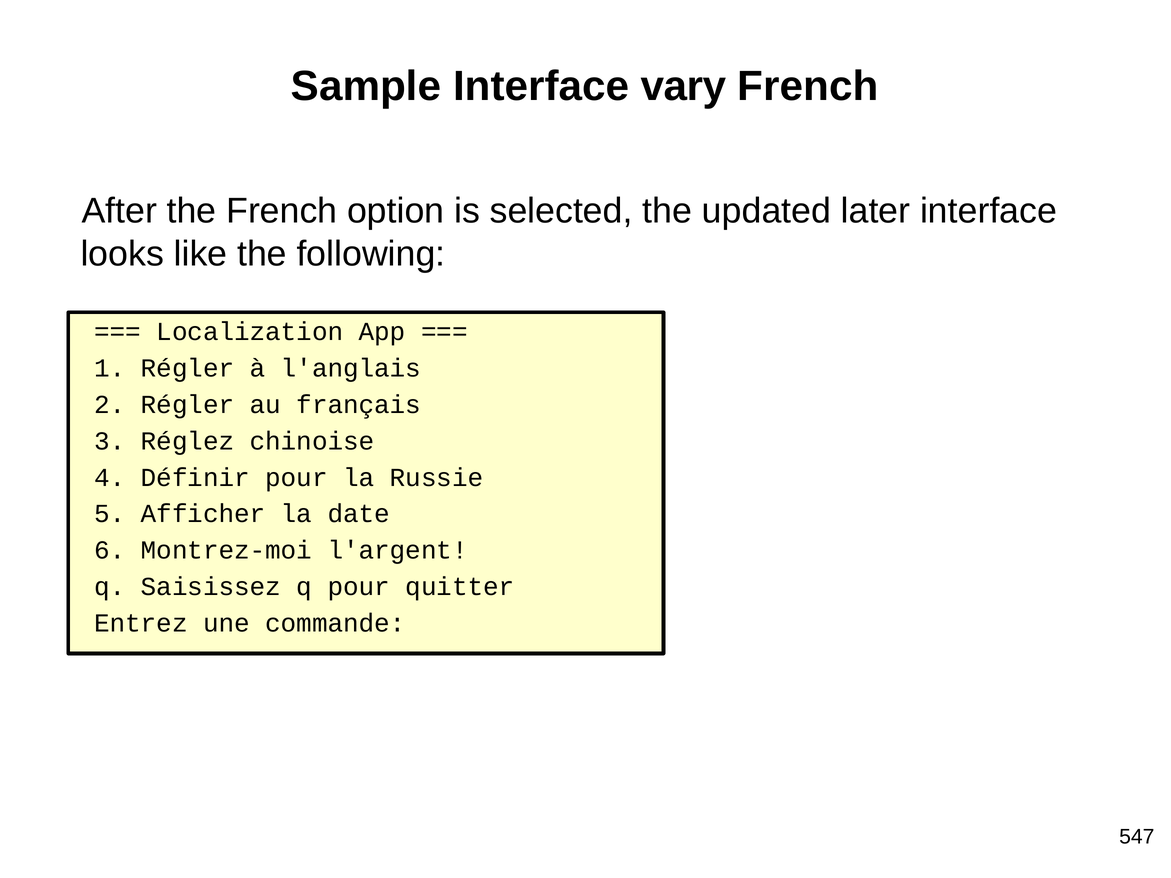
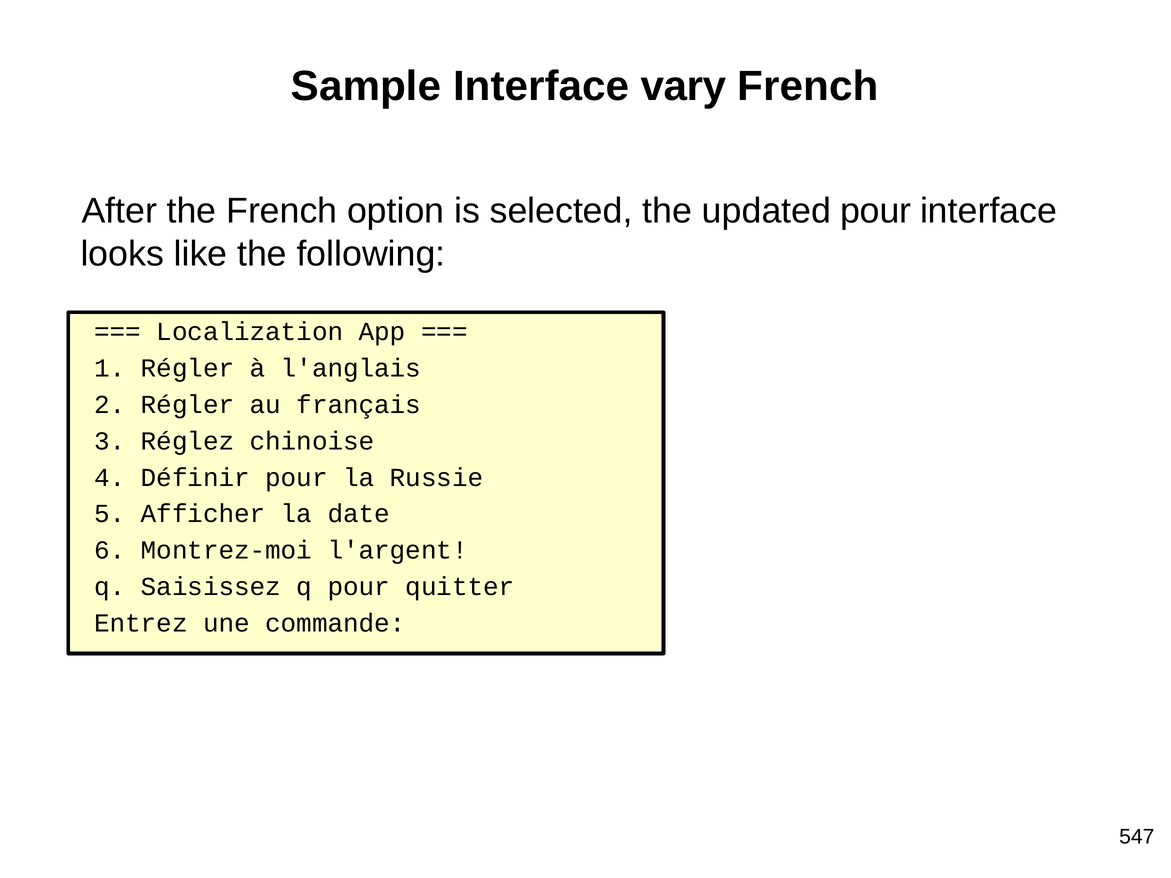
updated later: later -> pour
